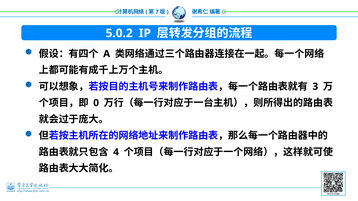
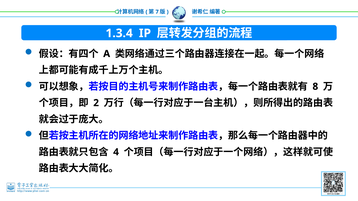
5.0.2: 5.0.2 -> 1.3.4
3: 3 -> 8
0: 0 -> 2
